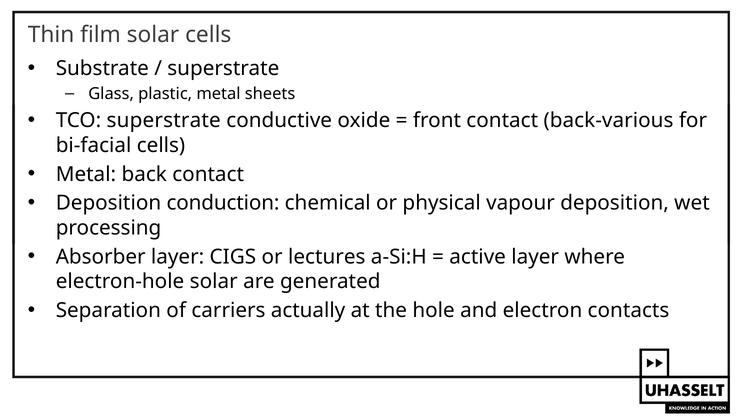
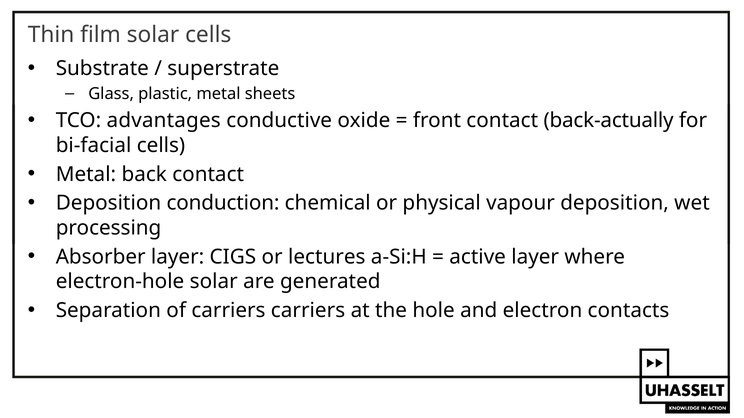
TCO superstrate: superstrate -> advantages
back-various: back-various -> back-actually
carriers actually: actually -> carriers
